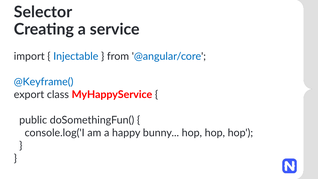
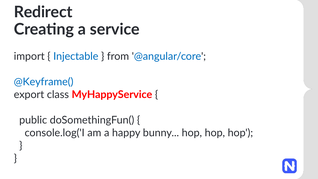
Selector: Selector -> Redirect
